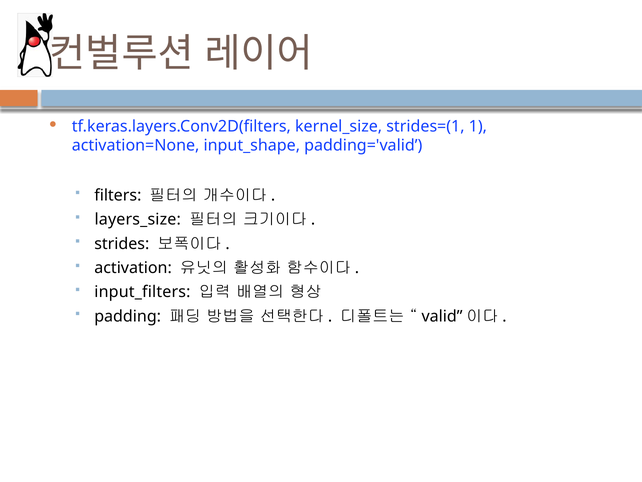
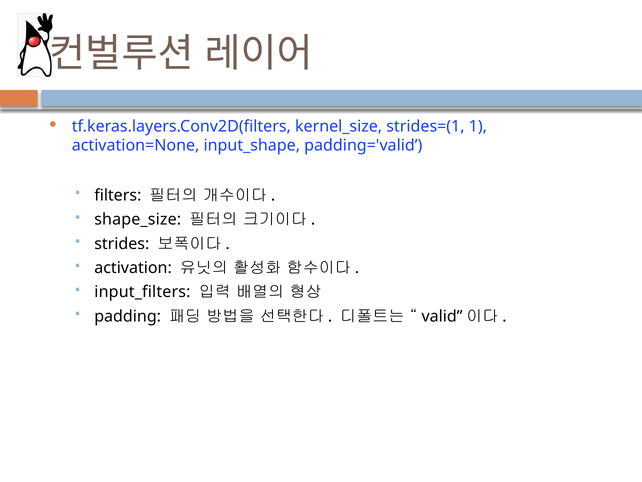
layers_size: layers_size -> shape_size
